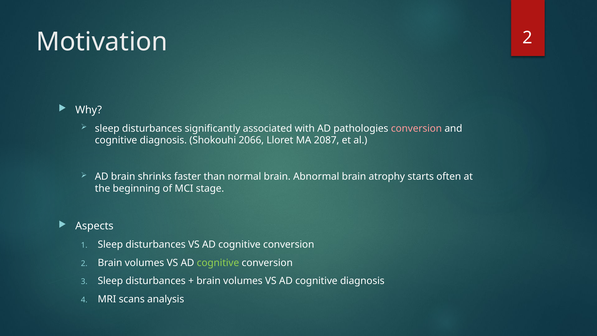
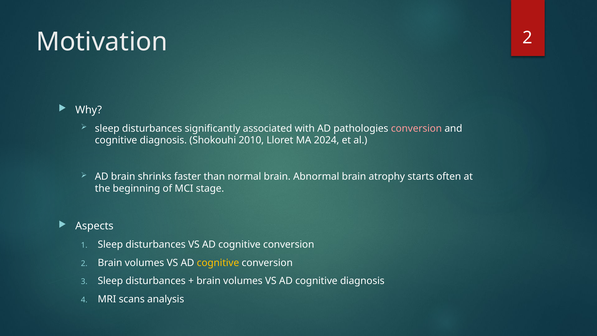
2066: 2066 -> 2010
2087: 2087 -> 2024
cognitive at (218, 263) colour: light green -> yellow
